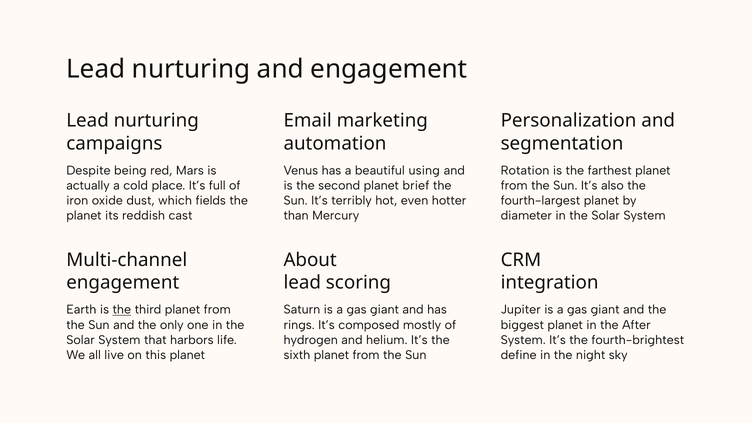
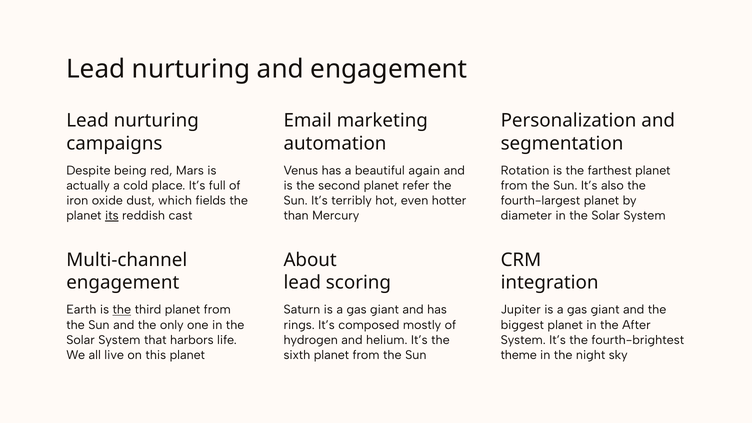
using: using -> again
brief: brief -> refer
its underline: none -> present
define: define -> theme
